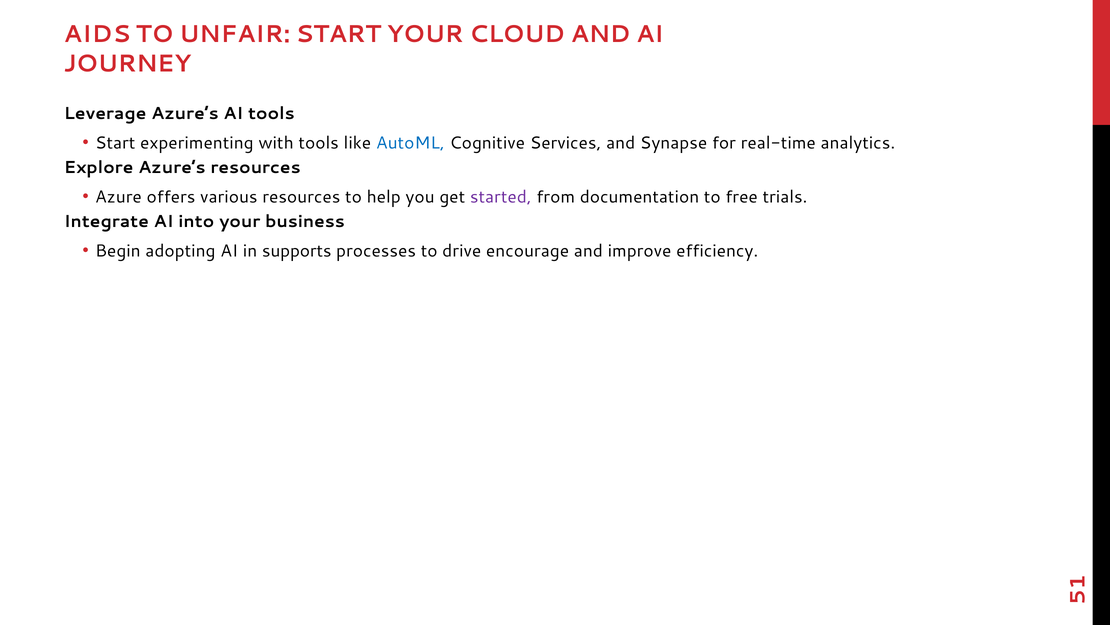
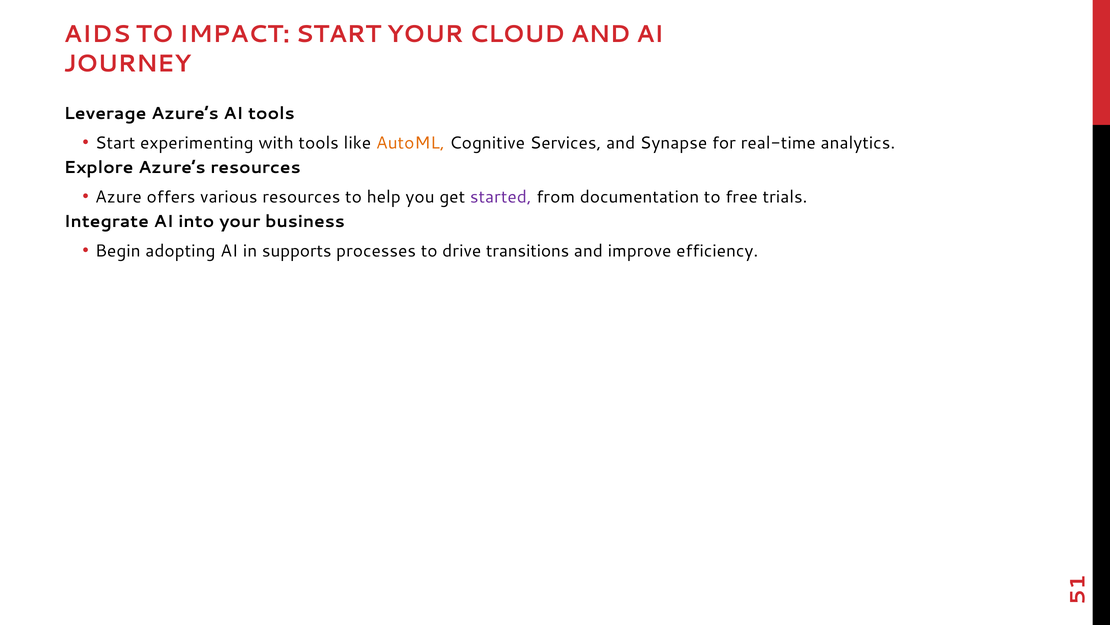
UNFAIR: UNFAIR -> IMPACT
AutoML colour: blue -> orange
encourage: encourage -> transitions
